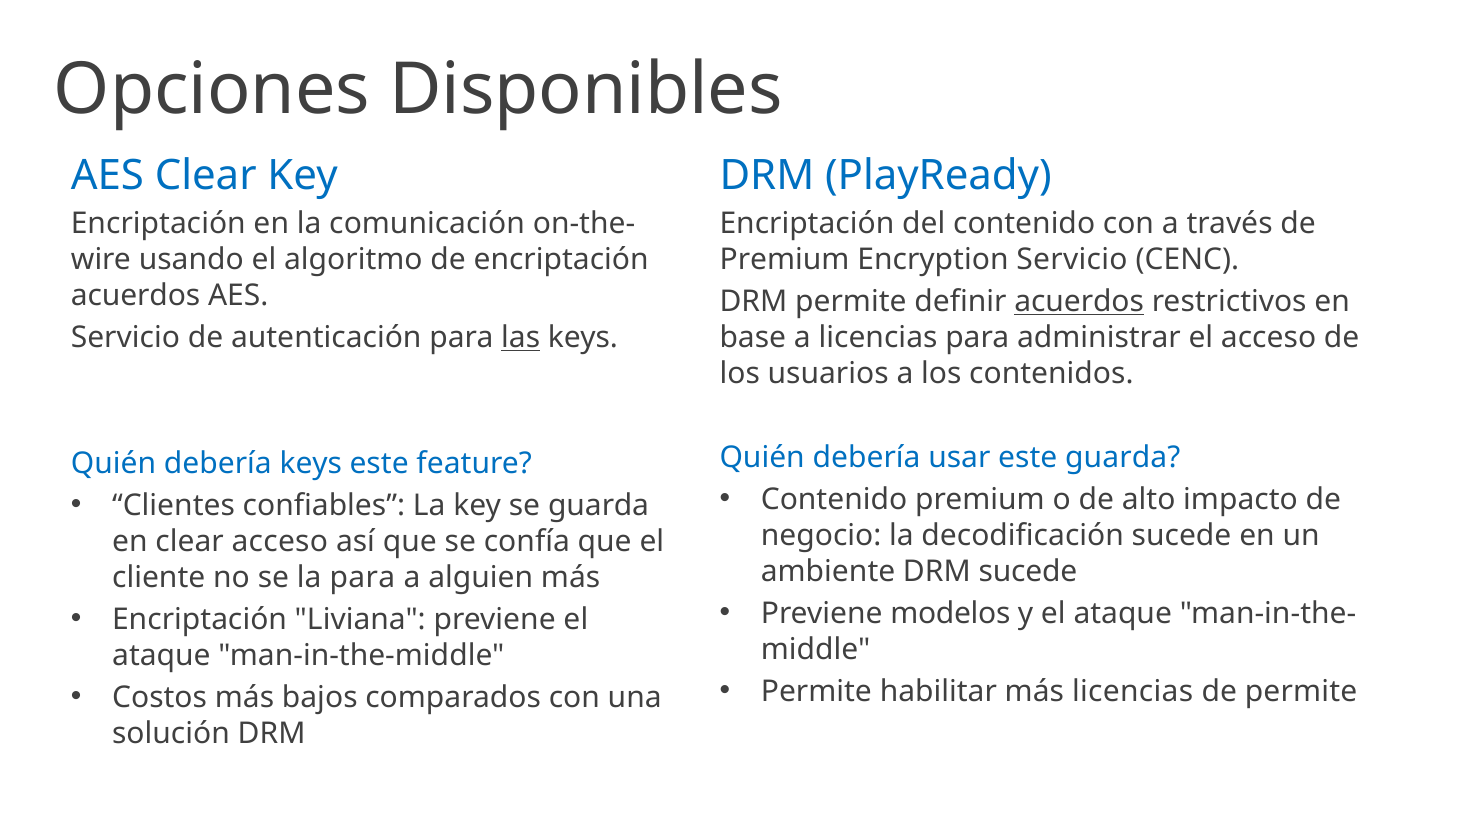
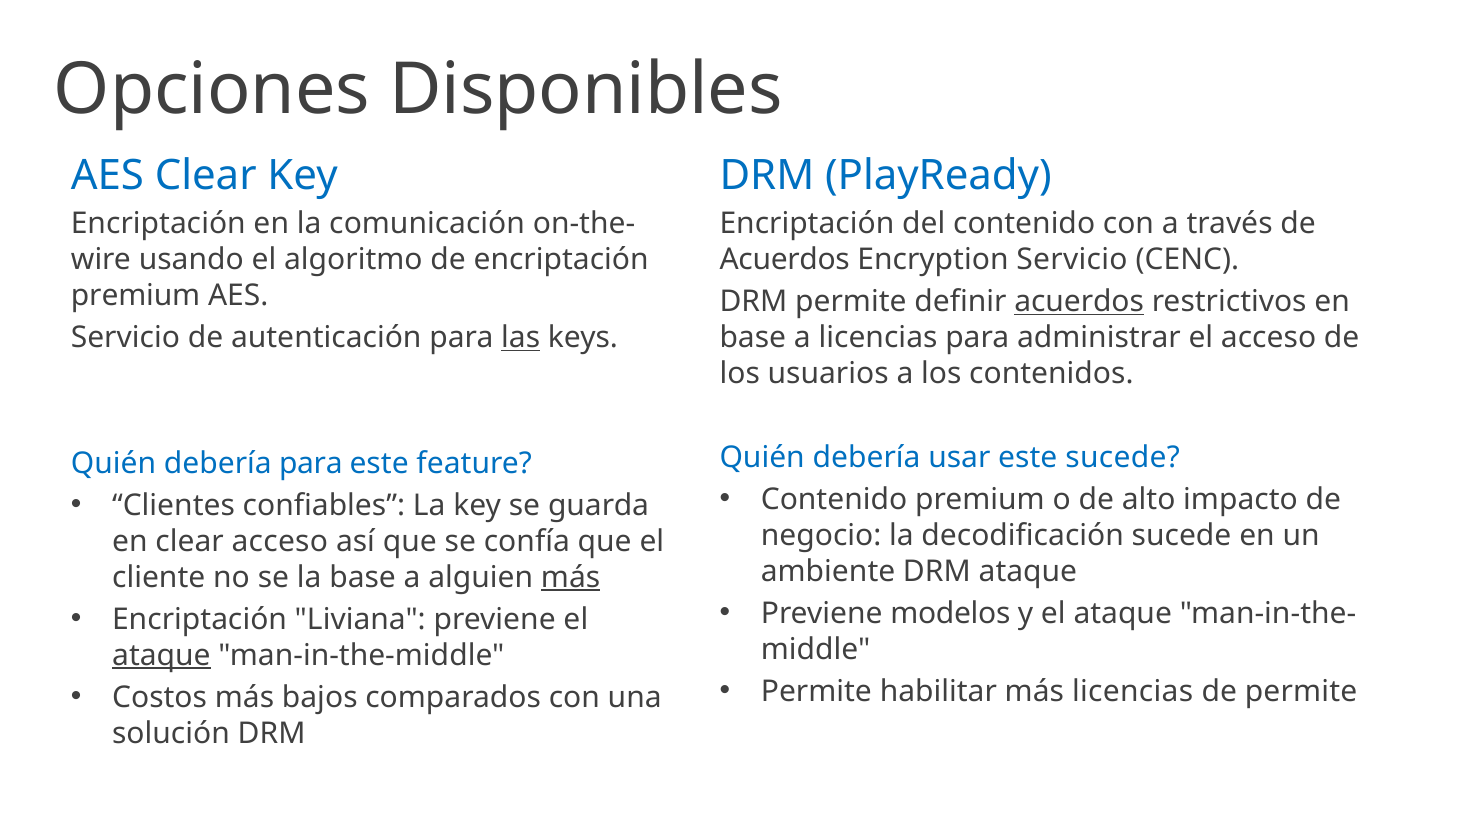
Premium at (785, 260): Premium -> Acuerdos
acuerdos at (136, 296): acuerdos -> premium
este guarda: guarda -> sucede
debería keys: keys -> para
DRM sucede: sucede -> ataque
la para: para -> base
más at (571, 578) underline: none -> present
ataque at (161, 656) underline: none -> present
